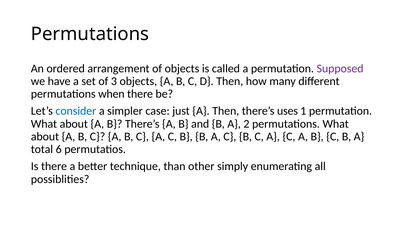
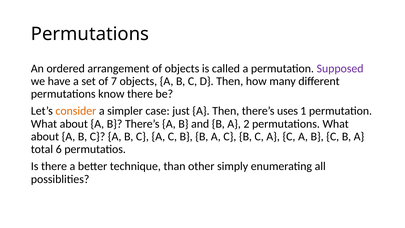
3: 3 -> 7
when: when -> know
consider colour: blue -> orange
